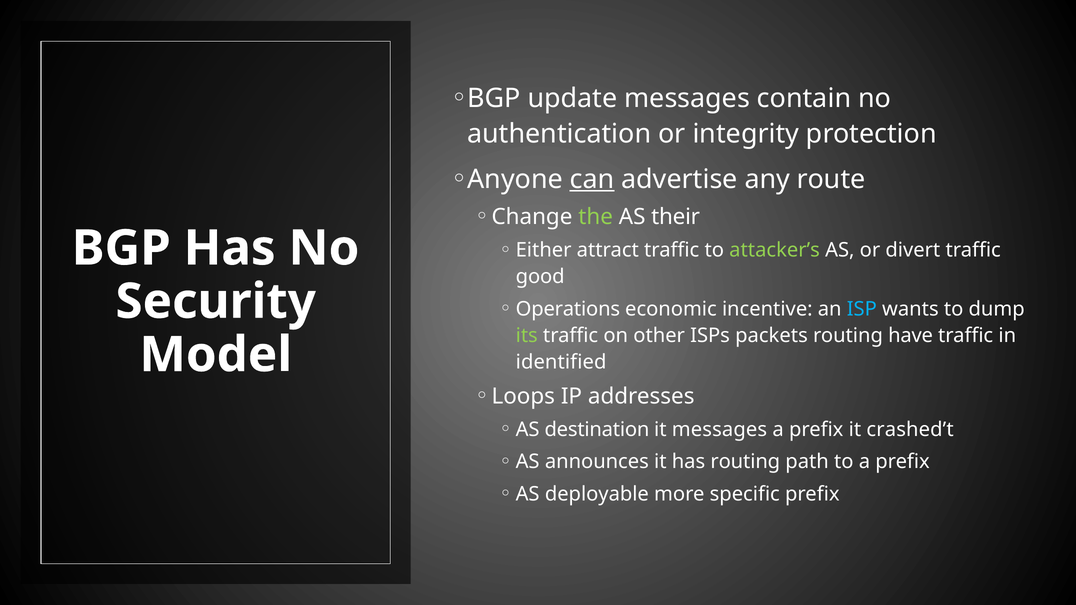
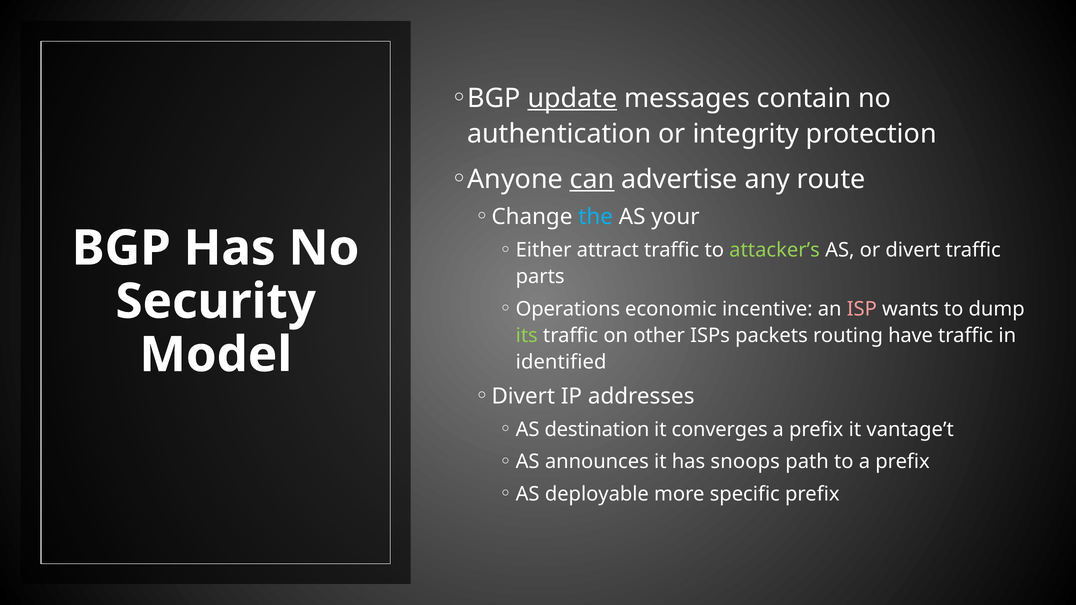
update underline: none -> present
the colour: light green -> light blue
their: their -> your
good: good -> parts
ISP colour: light blue -> pink
Loops at (523, 396): Loops -> Divert
it messages: messages -> converges
crashed’t: crashed’t -> vantage’t
has routing: routing -> snoops
